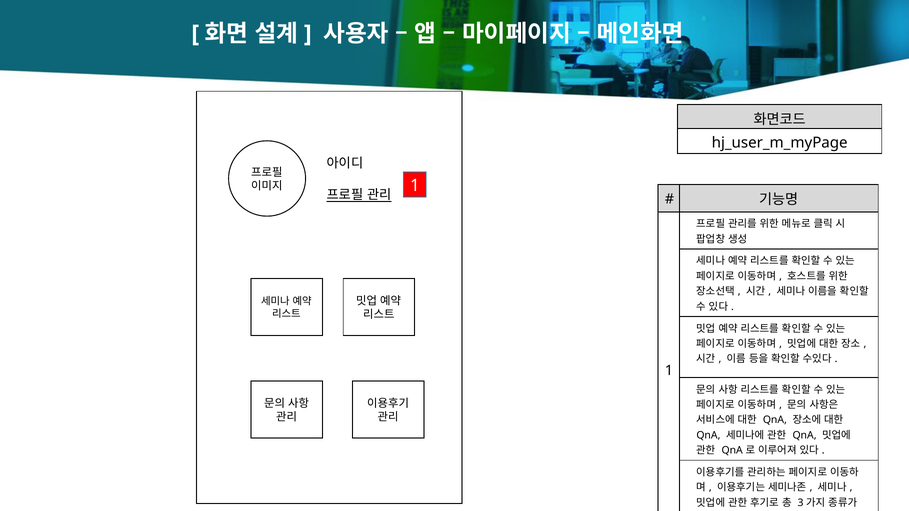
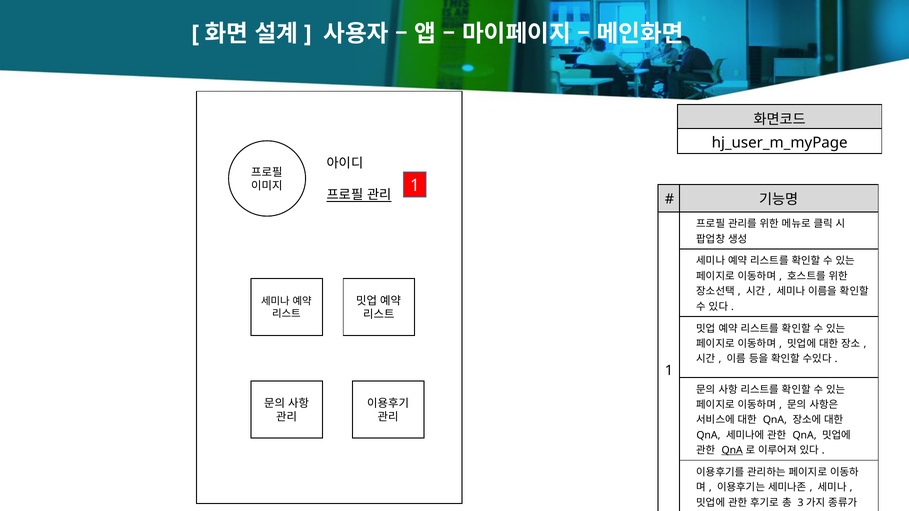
QnA at (732, 451) underline: none -> present
